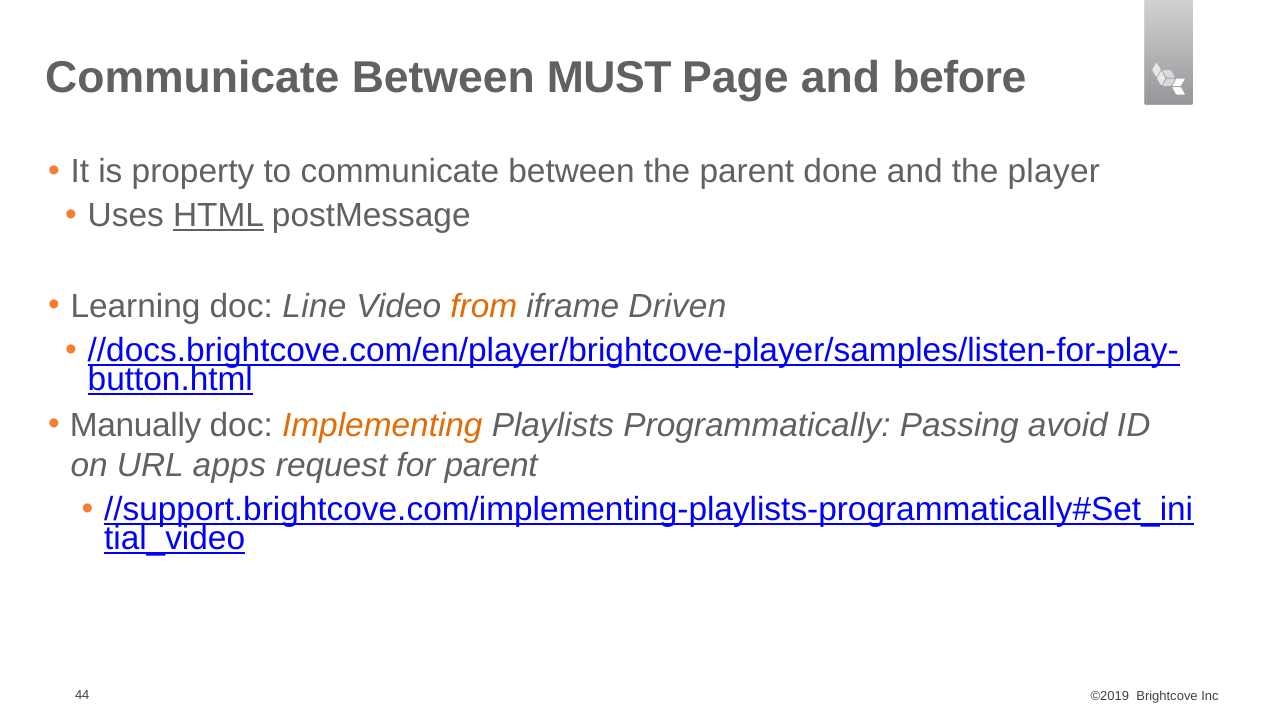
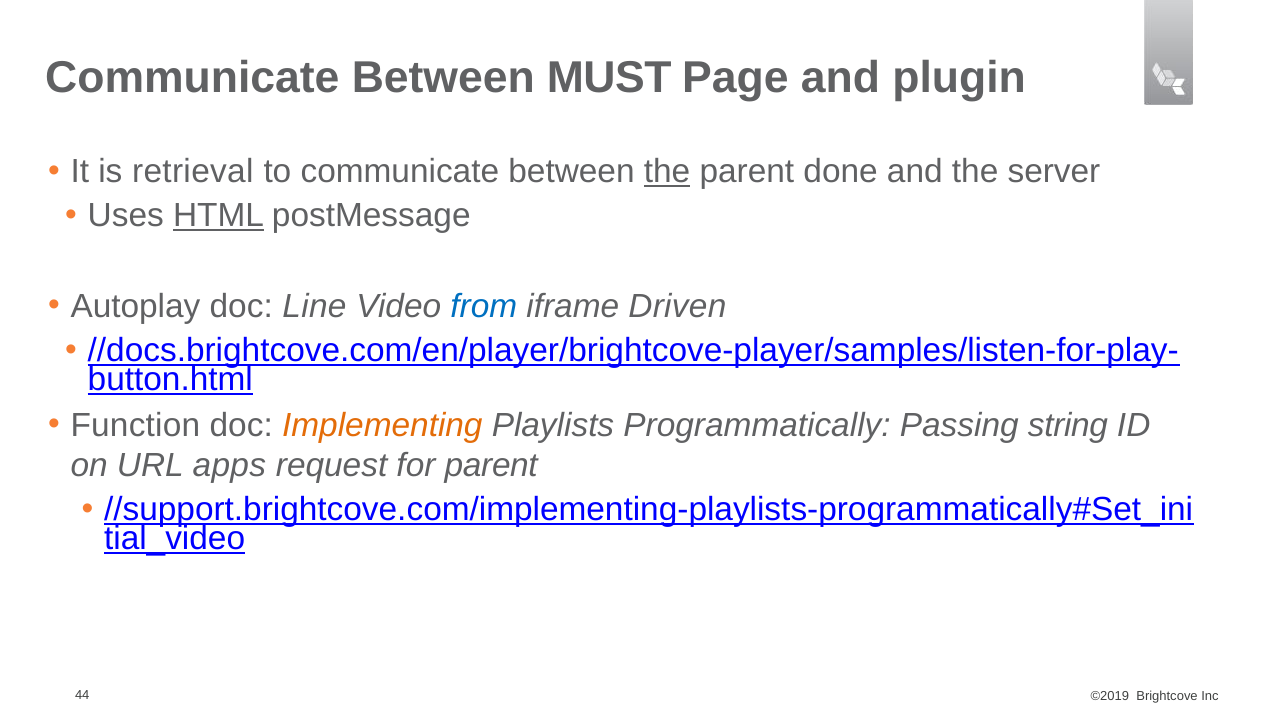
before: before -> plugin
property: property -> retrieval
the at (667, 172) underline: none -> present
player: player -> server
Learning: Learning -> Autoplay
from colour: orange -> blue
Manually: Manually -> Function
avoid: avoid -> string
